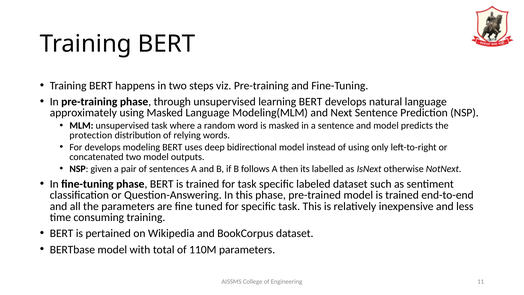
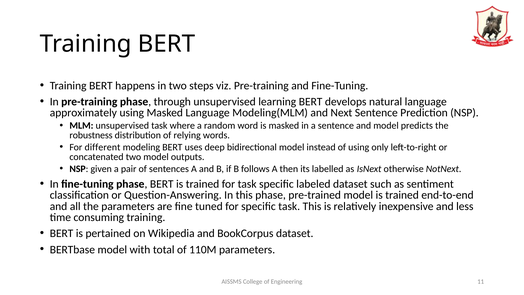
protection: protection -> robustness
For develops: develops -> different
